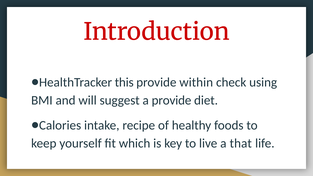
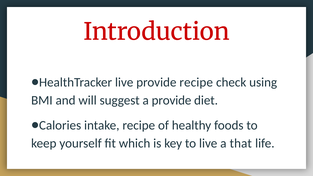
this at (124, 82): this -> live
provide within: within -> recipe
